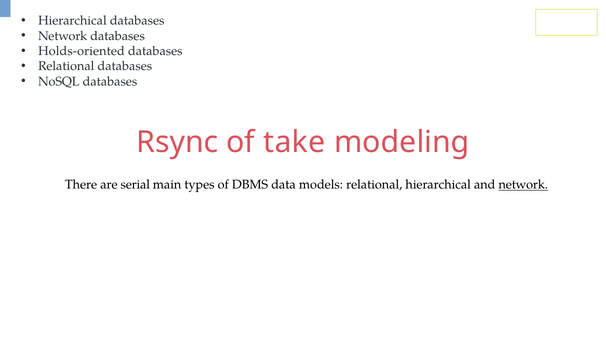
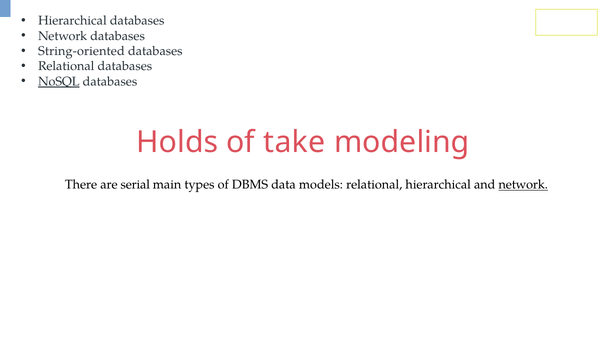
Holds-oriented: Holds-oriented -> String-oriented
NoSQL underline: none -> present
Rsync: Rsync -> Holds
